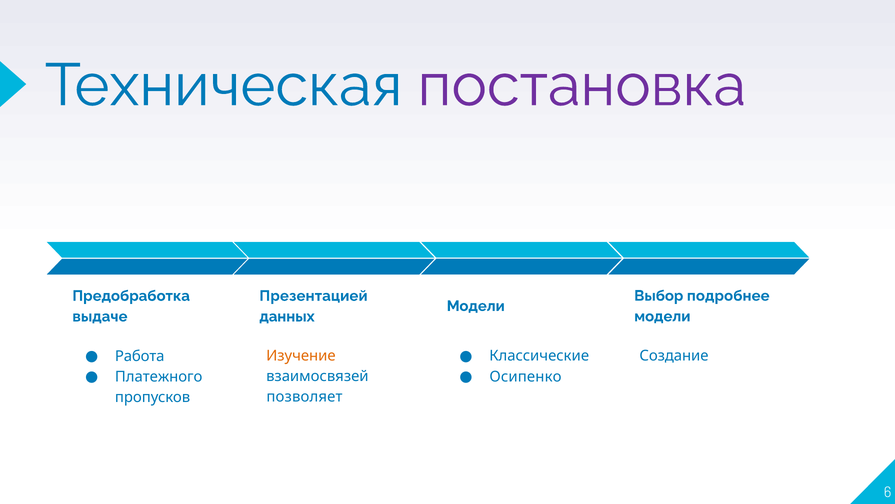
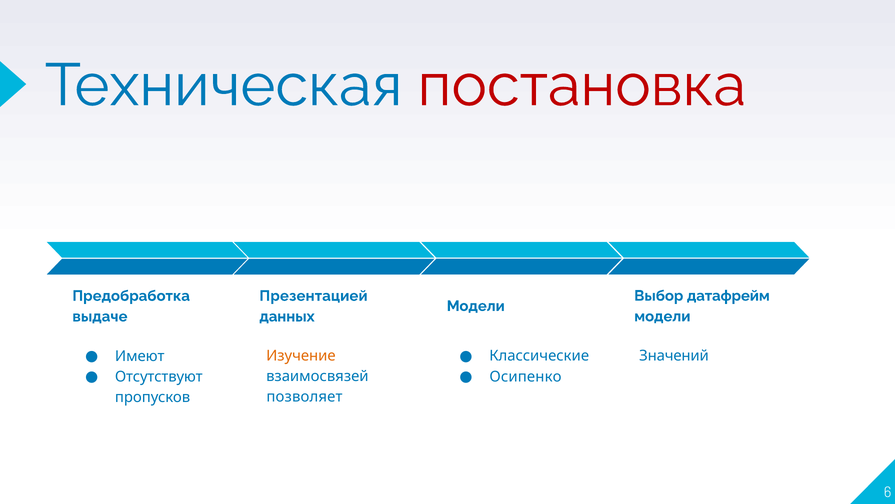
постановка colour: purple -> red
подробнее: подробнее -> датафрейм
Работа: Работа -> Имеют
Создание: Создание -> Значений
Платежного: Платежного -> Отсутствуют
